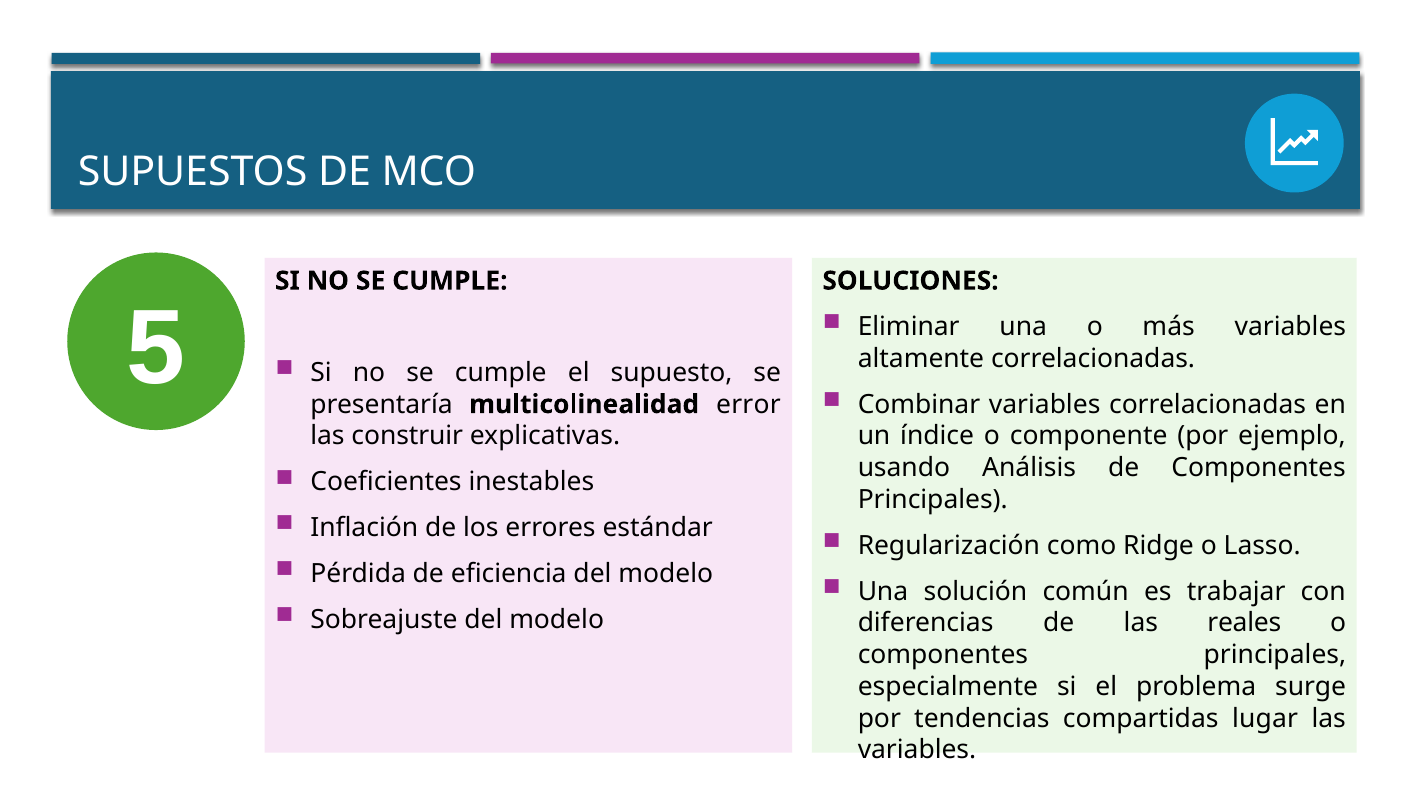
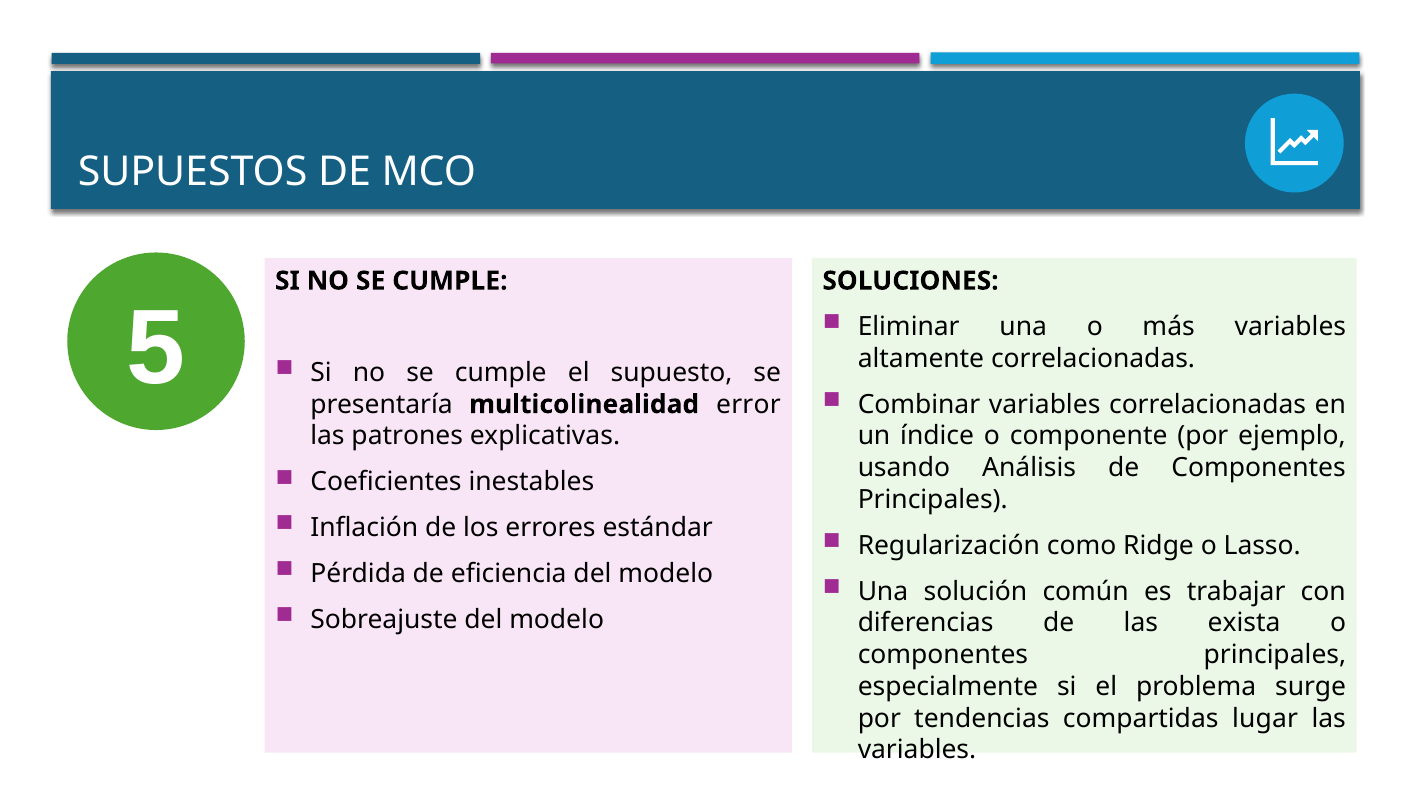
construir: construir -> patrones
reales: reales -> exista
